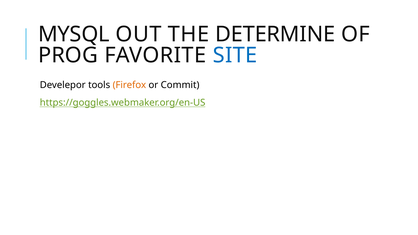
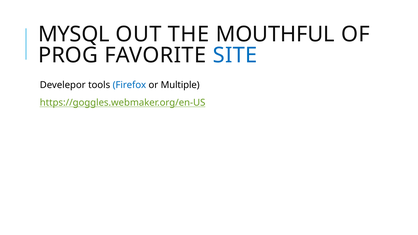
DETERMINE: DETERMINE -> MOUTHFUL
Firefox colour: orange -> blue
Commit: Commit -> Multiple
